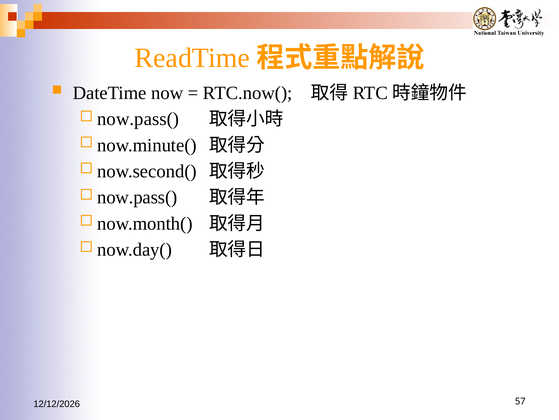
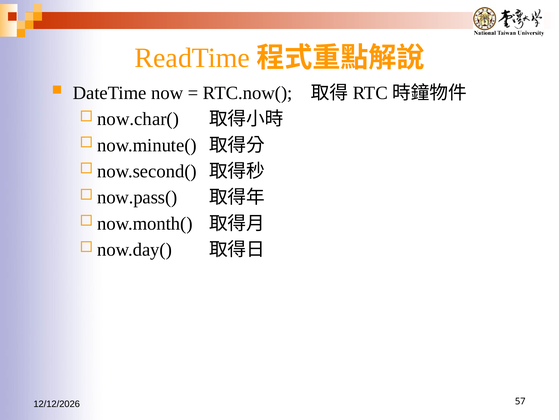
now.pass( at (138, 119): now.pass( -> now.char(
